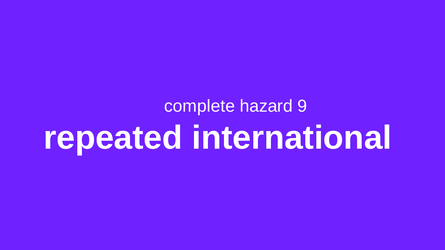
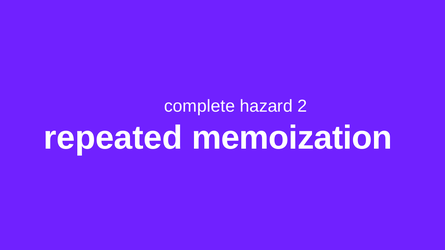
9: 9 -> 2
international: international -> memoization
